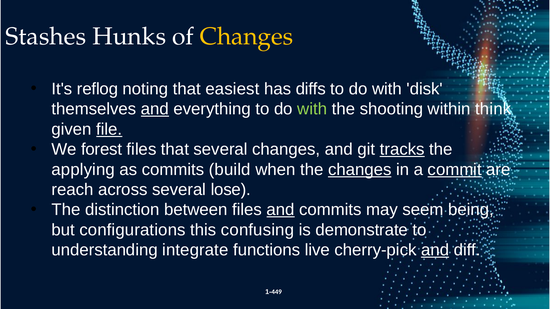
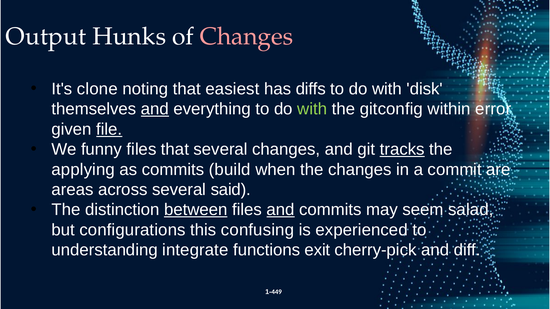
Stashes: Stashes -> Output
Changes at (246, 37) colour: yellow -> pink
reflog: reflog -> clone
shooting: shooting -> gitconfig
think: think -> error
forest: forest -> funny
changes at (360, 170) underline: present -> none
commit underline: present -> none
reach: reach -> areas
lose: lose -> said
between underline: none -> present
being: being -> salad
demonstrate: demonstrate -> experienced
live: live -> exit
and at (435, 250) underline: present -> none
